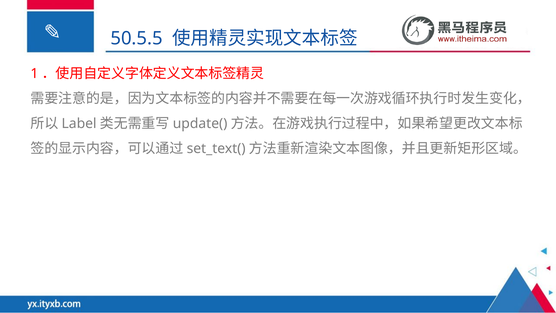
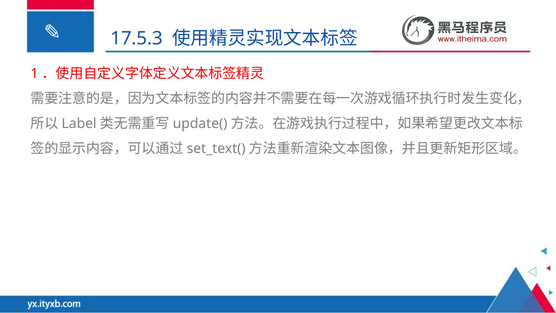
50.5.5: 50.5.5 -> 17.5.3
